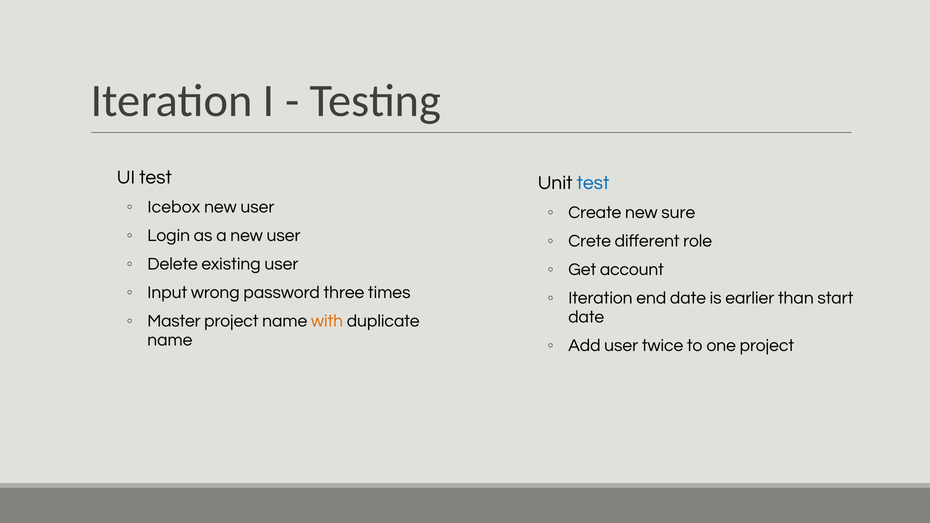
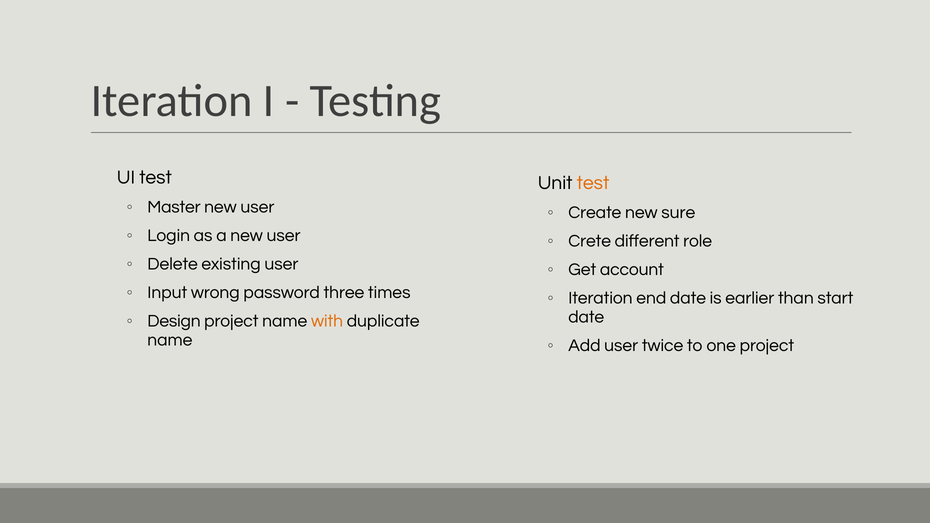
test at (593, 183) colour: blue -> orange
Icebox: Icebox -> Master
Master: Master -> Design
